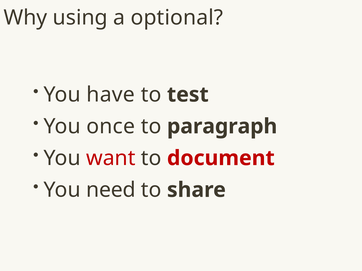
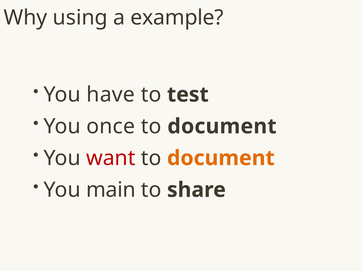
optional: optional -> example
paragraph at (222, 127): paragraph -> document
document at (221, 158) colour: red -> orange
need: need -> main
